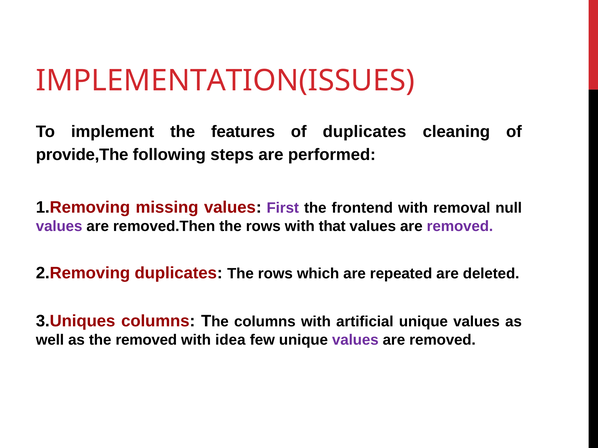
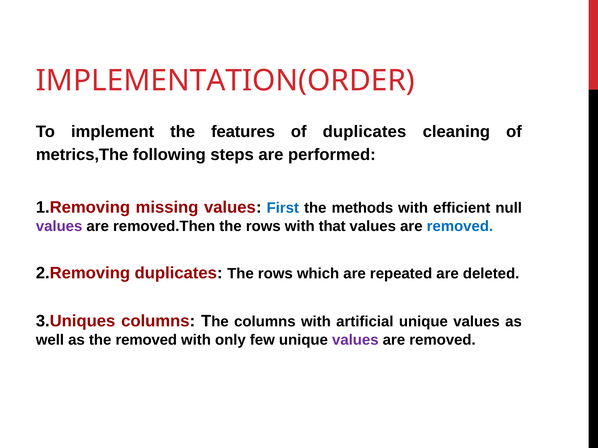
IMPLEMENTATION(ISSUES: IMPLEMENTATION(ISSUES -> IMPLEMENTATION(ORDER
provide,The: provide,The -> metrics,The
First colour: purple -> blue
frontend: frontend -> methods
removal: removal -> efficient
removed at (460, 226) colour: purple -> blue
idea: idea -> only
